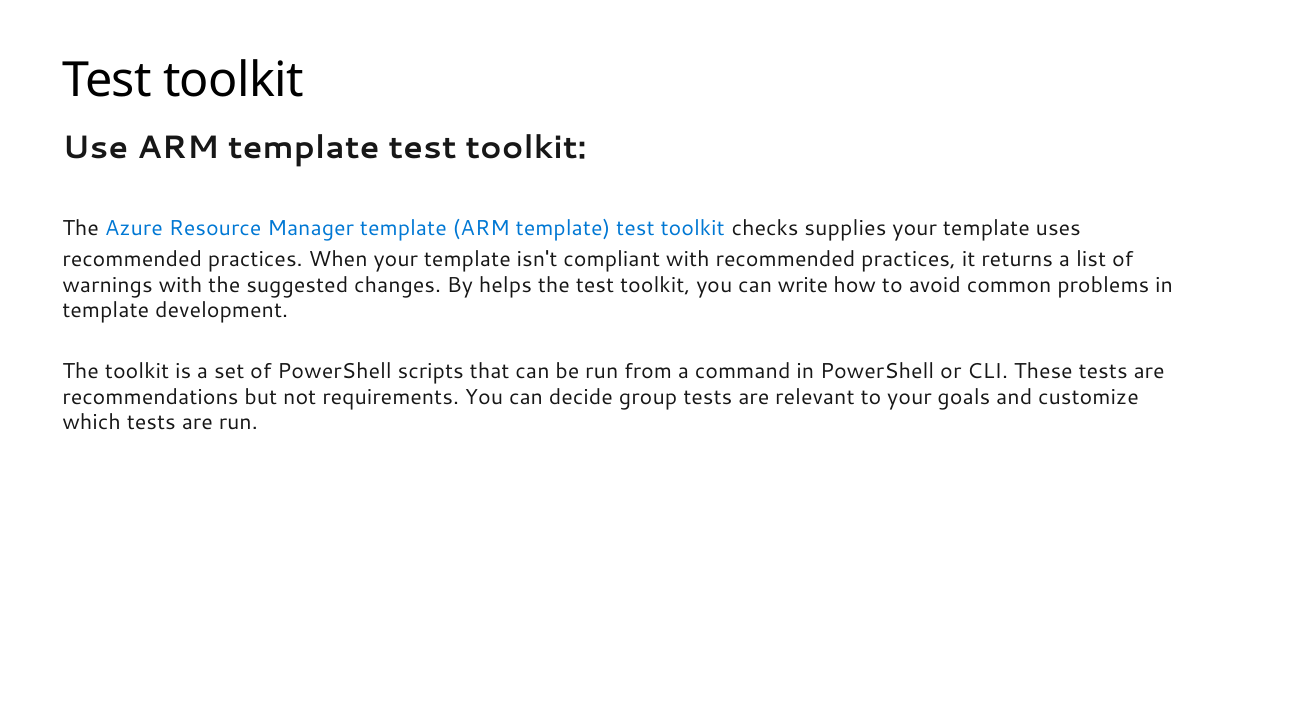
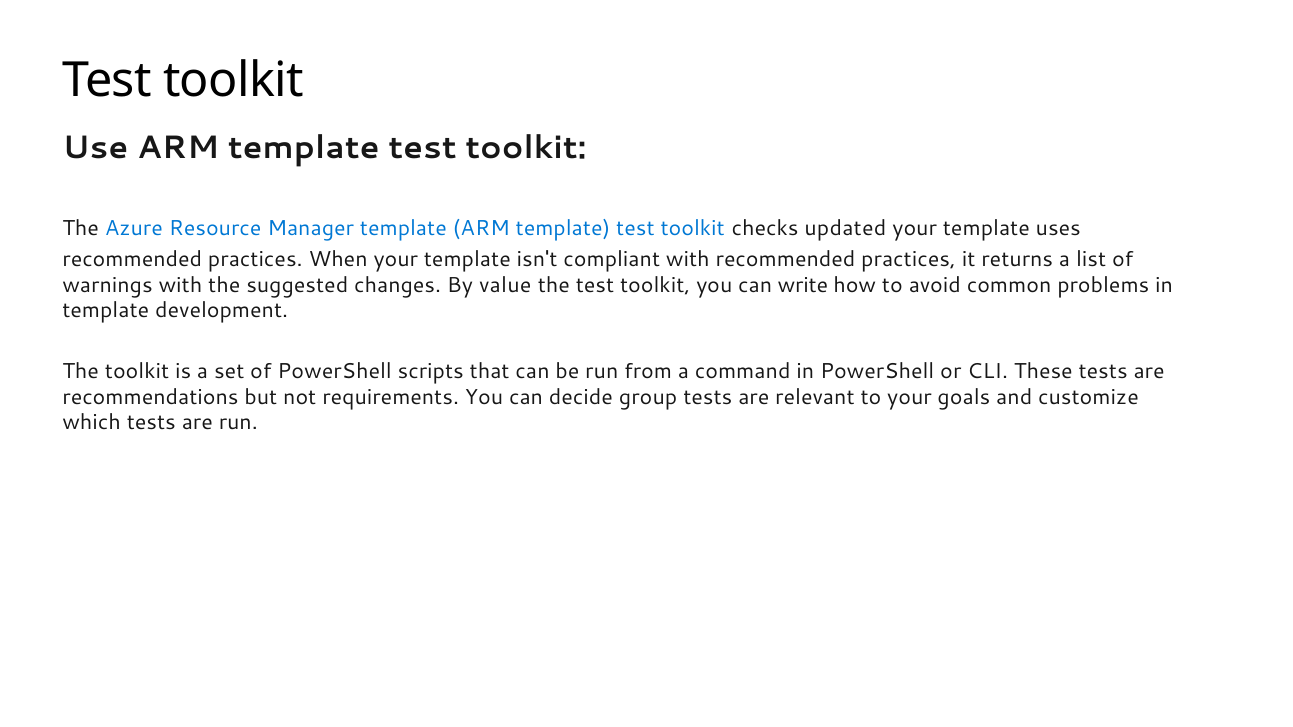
supplies: supplies -> updated
helps: helps -> value
